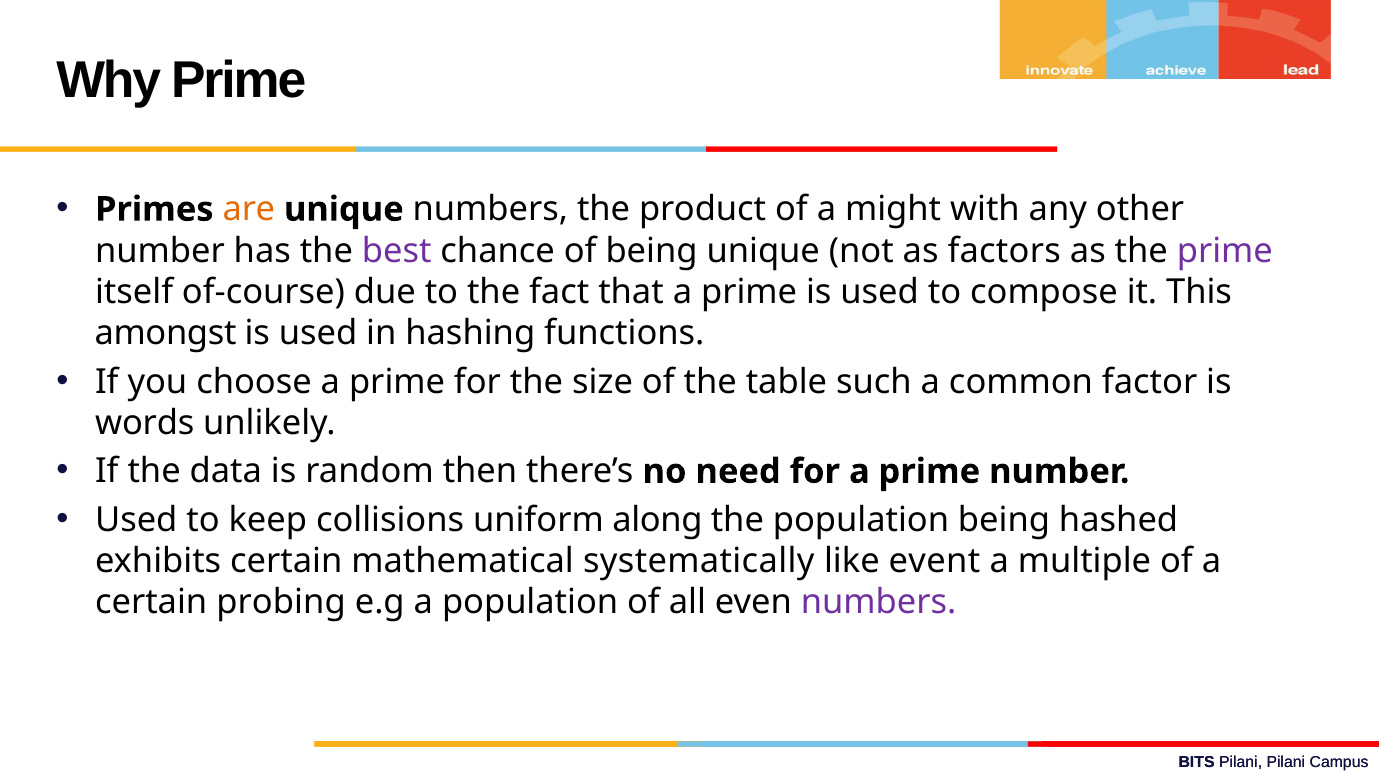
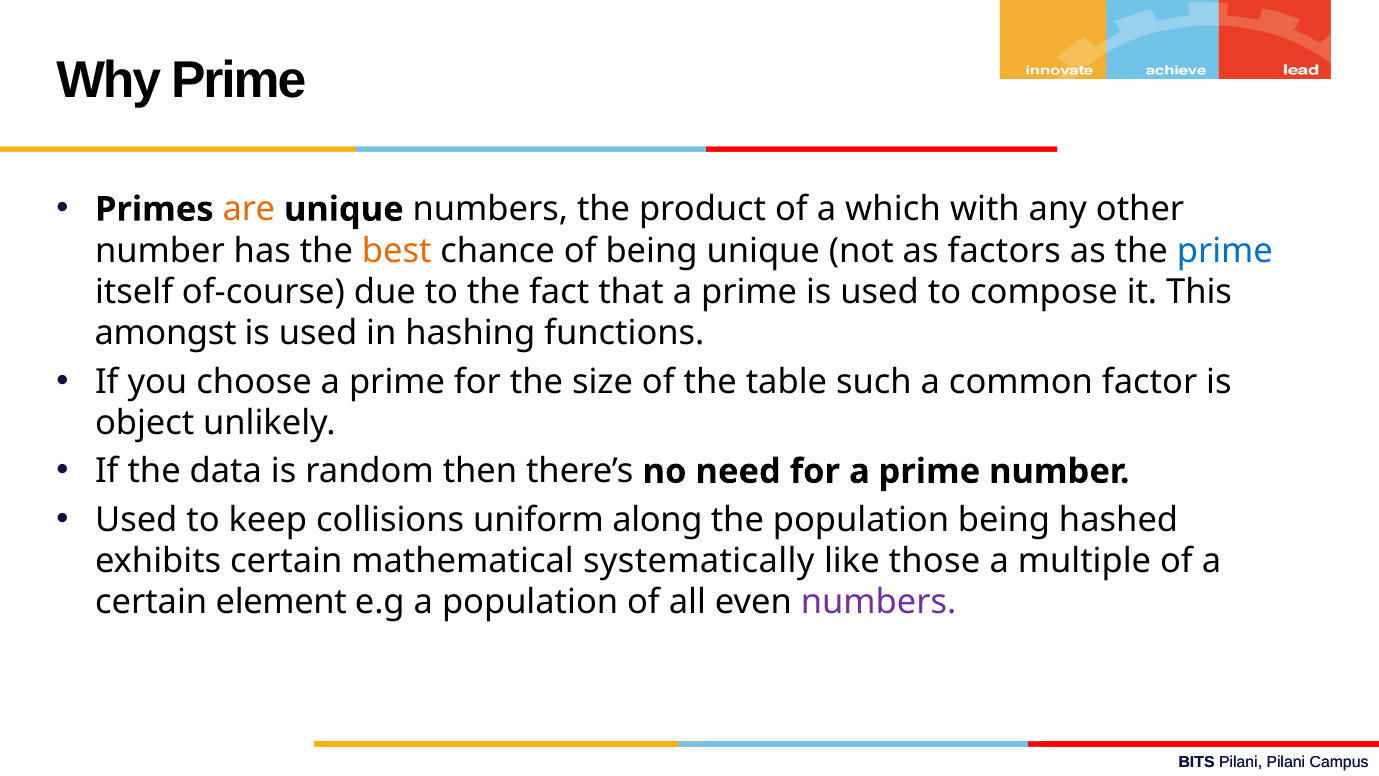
might: might -> which
best colour: purple -> orange
prime at (1225, 251) colour: purple -> blue
words: words -> object
event: event -> those
probing: probing -> element
